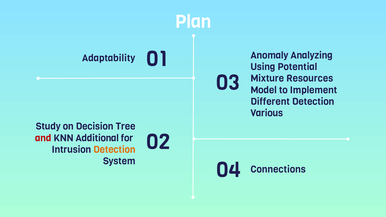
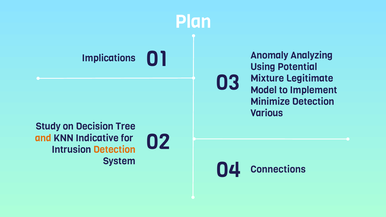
Adaptability: Adaptability -> Implications
Resources: Resources -> Legitimate
Different: Different -> Minimize
and colour: red -> orange
Additional: Additional -> Indicative
